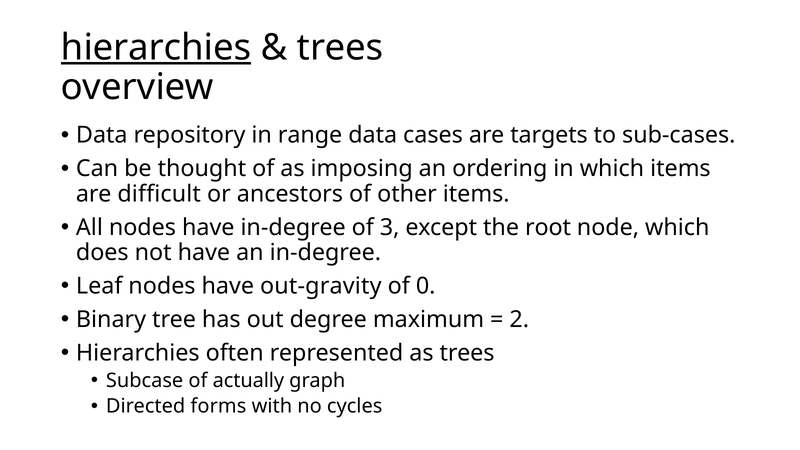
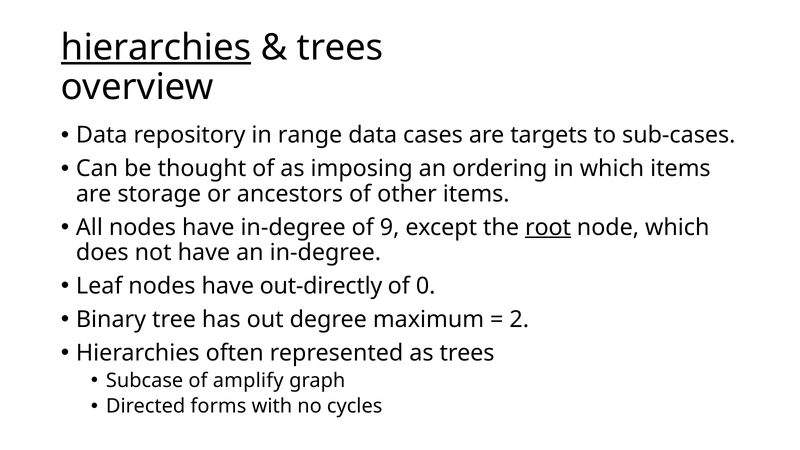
difficult: difficult -> storage
3: 3 -> 9
root underline: none -> present
out-gravity: out-gravity -> out-directly
actually: actually -> amplify
